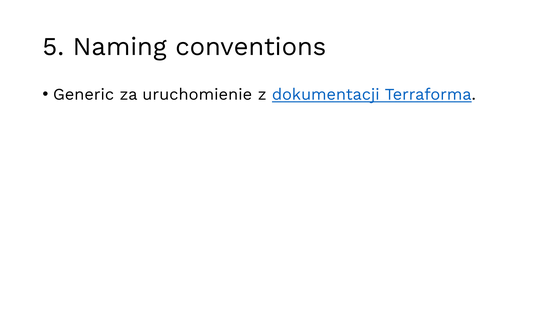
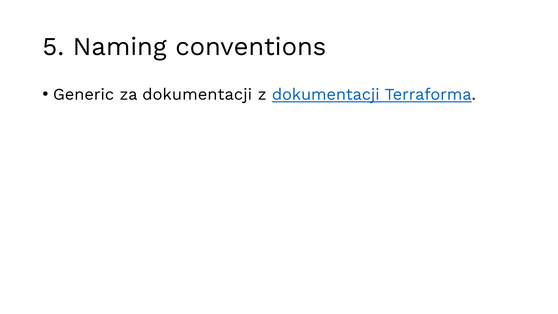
za uruchomienie: uruchomienie -> dokumentacji
